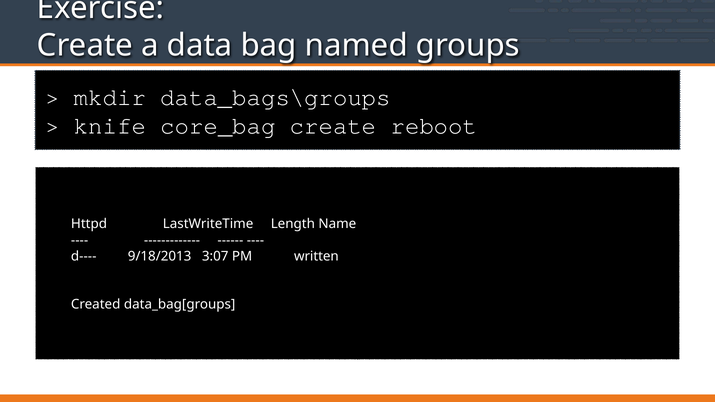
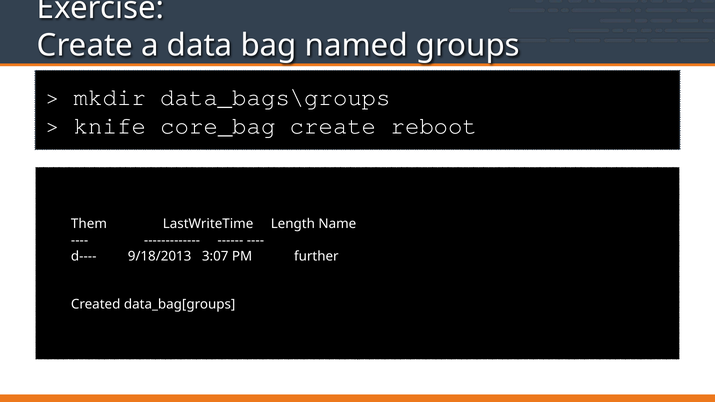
Httpd: Httpd -> Them
written: written -> further
